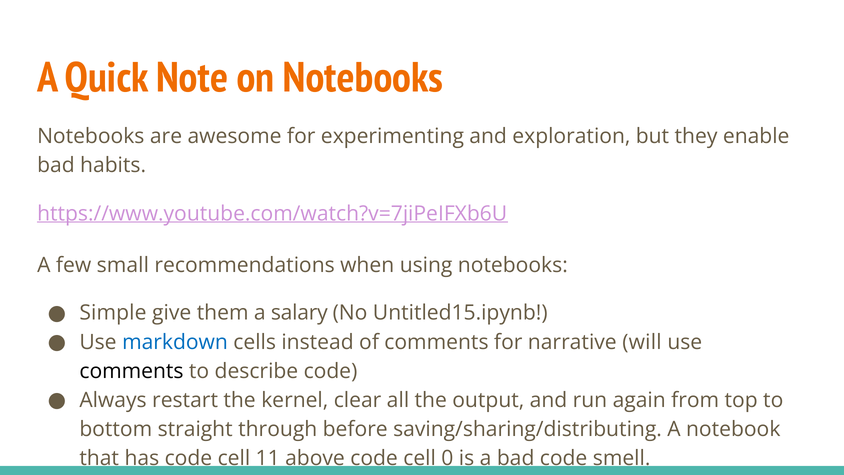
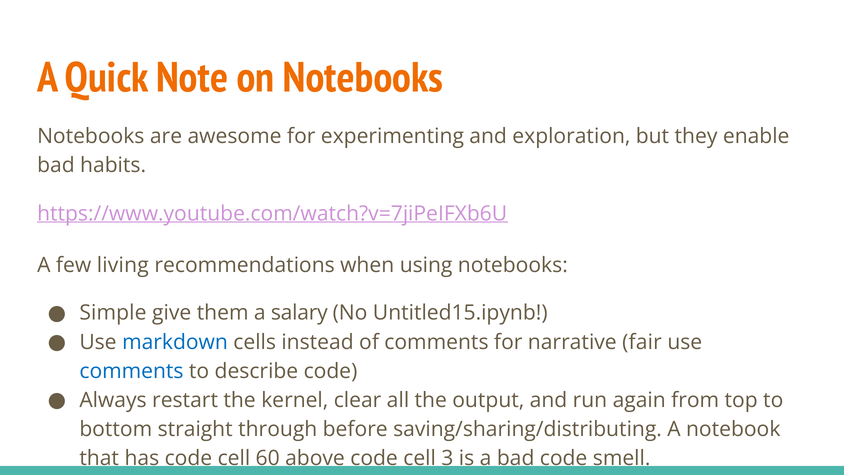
small: small -> living
will: will -> fair
comments at (131, 371) colour: black -> blue
11: 11 -> 60
0: 0 -> 3
